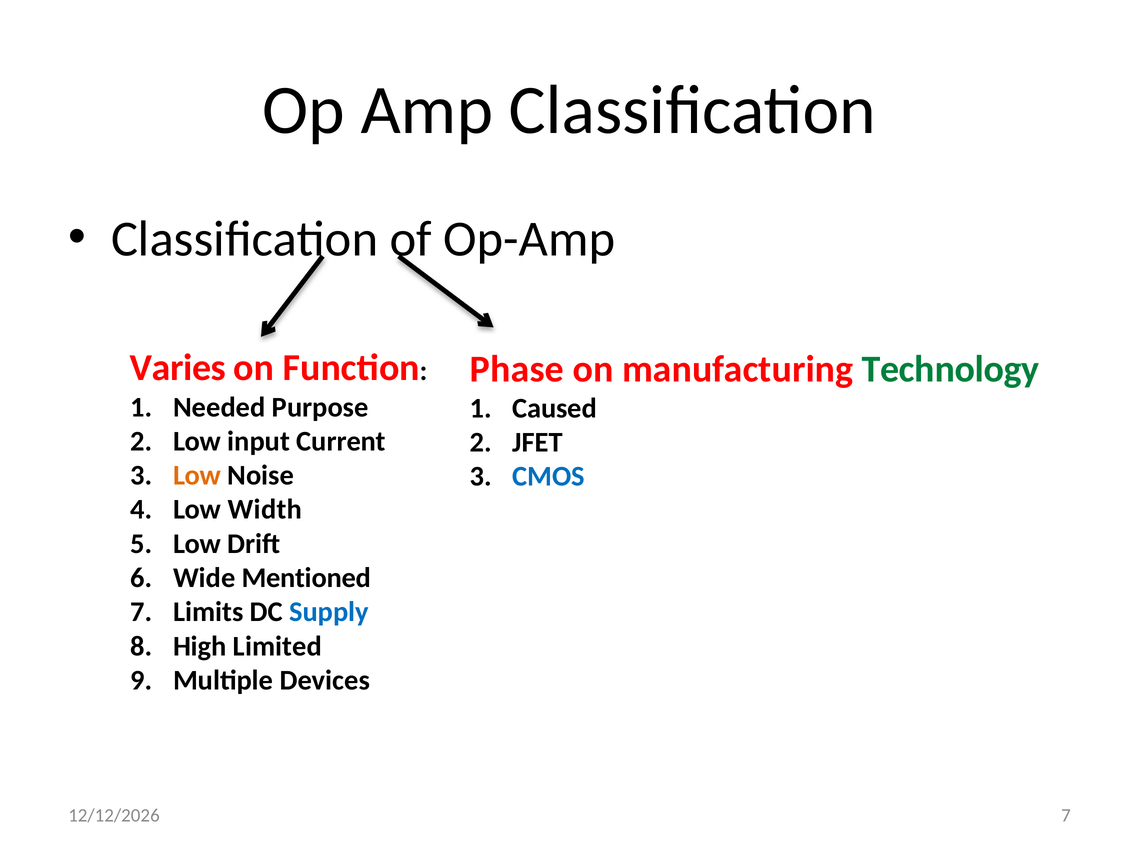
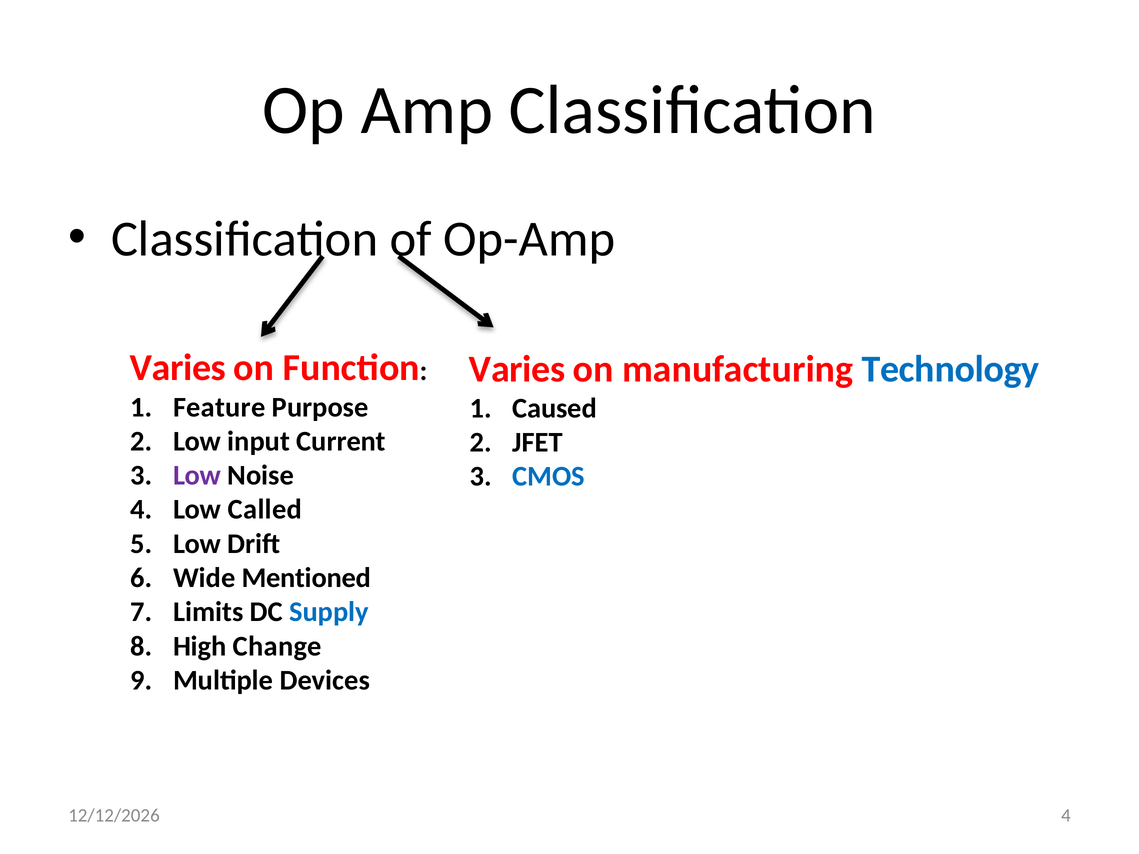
Phase at (517, 369): Phase -> Varies
Technology colour: green -> blue
Needed: Needed -> Feature
Low at (197, 476) colour: orange -> purple
Width: Width -> Called
Limited: Limited -> Change
7 at (1066, 816): 7 -> 4
